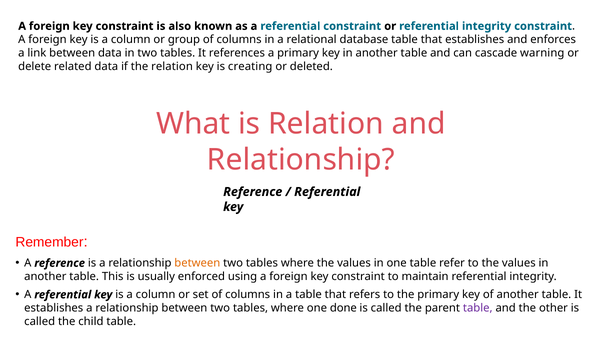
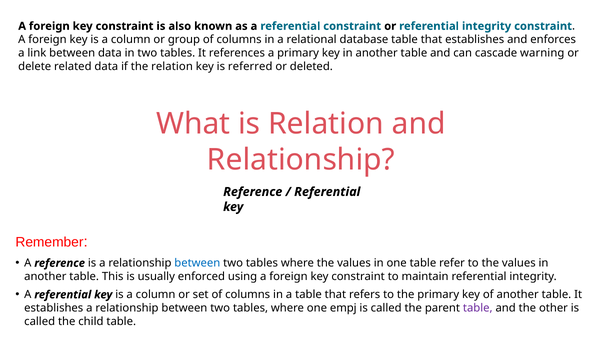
creating: creating -> referred
between at (197, 264) colour: orange -> blue
done: done -> empj
